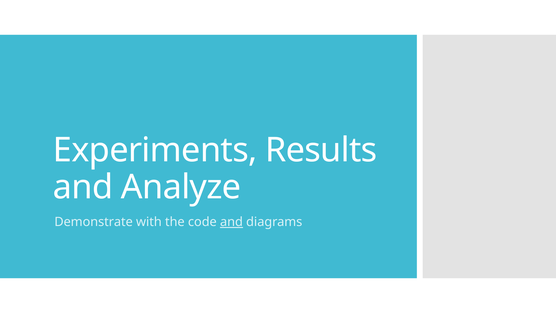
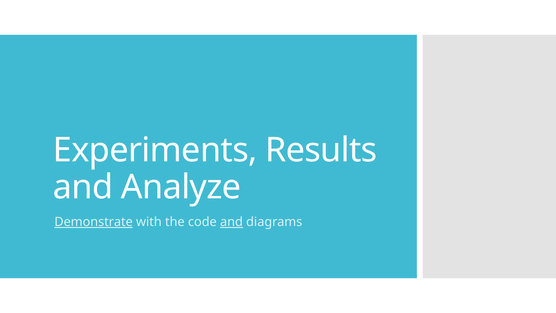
Demonstrate underline: none -> present
